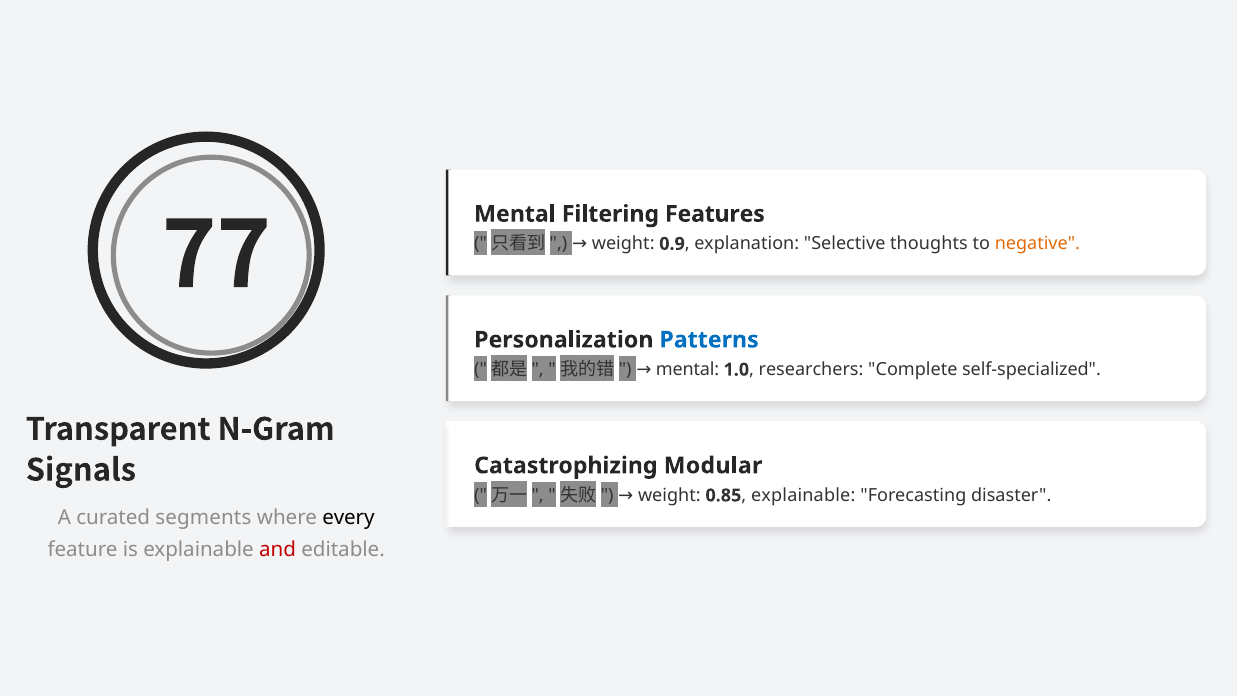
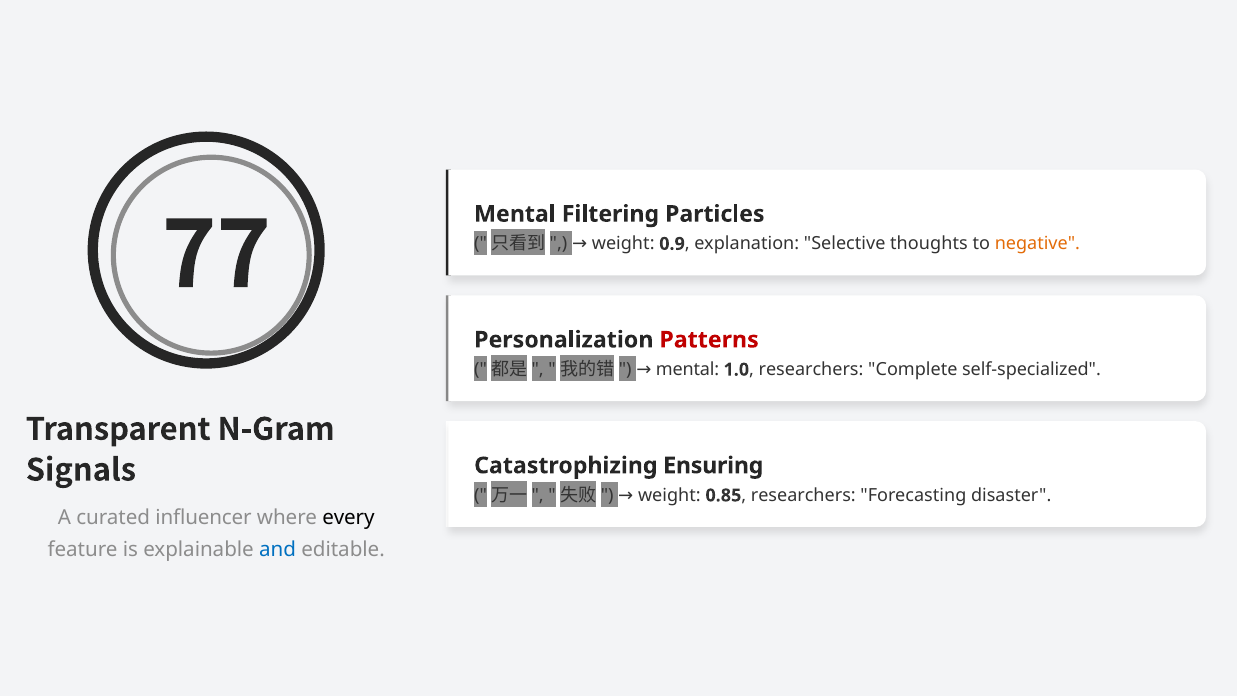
Features: Features -> Particles
Patterns colour: blue -> red
Modular: Modular -> Ensuring
0.85 explainable: explainable -> researchers
segments: segments -> influencer
and colour: red -> blue
